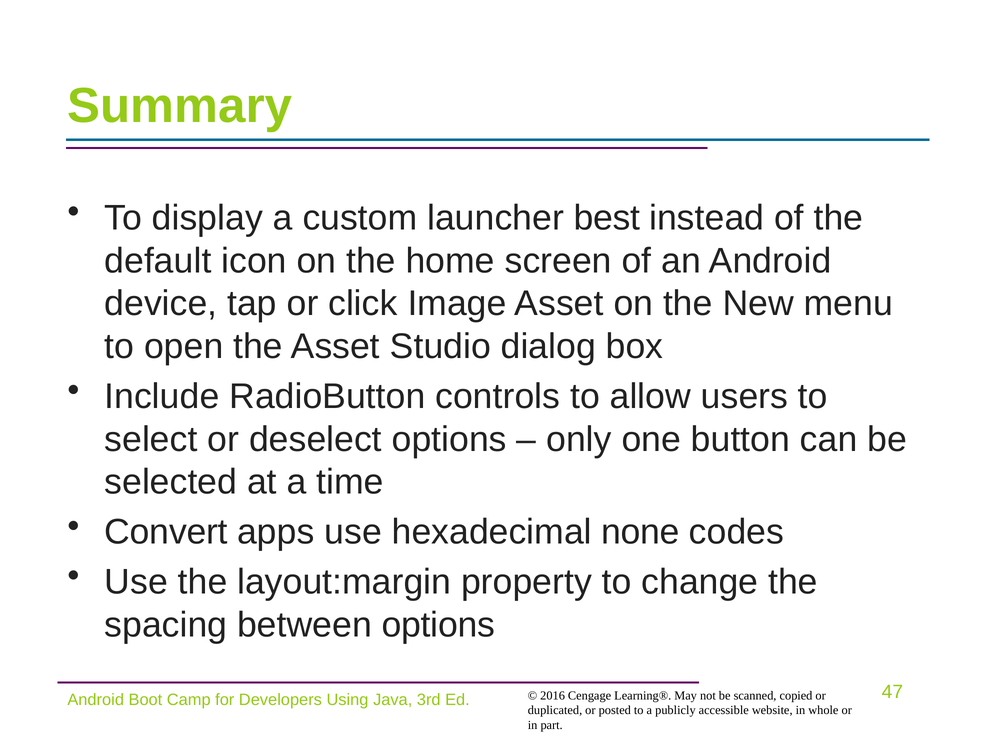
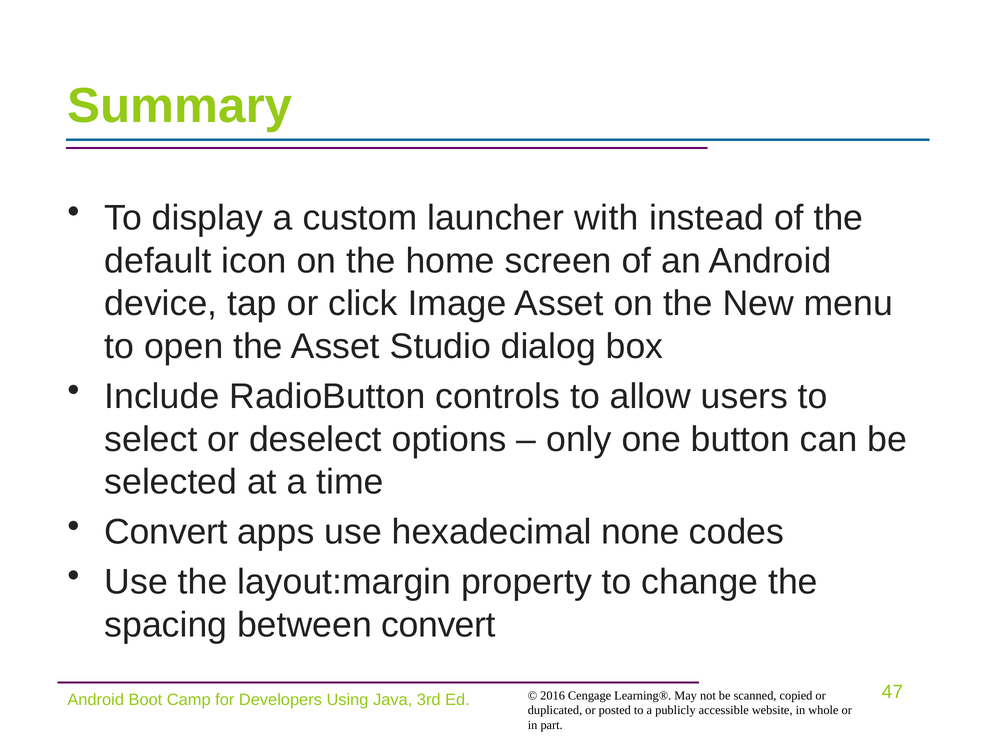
best: best -> with
between options: options -> convert
